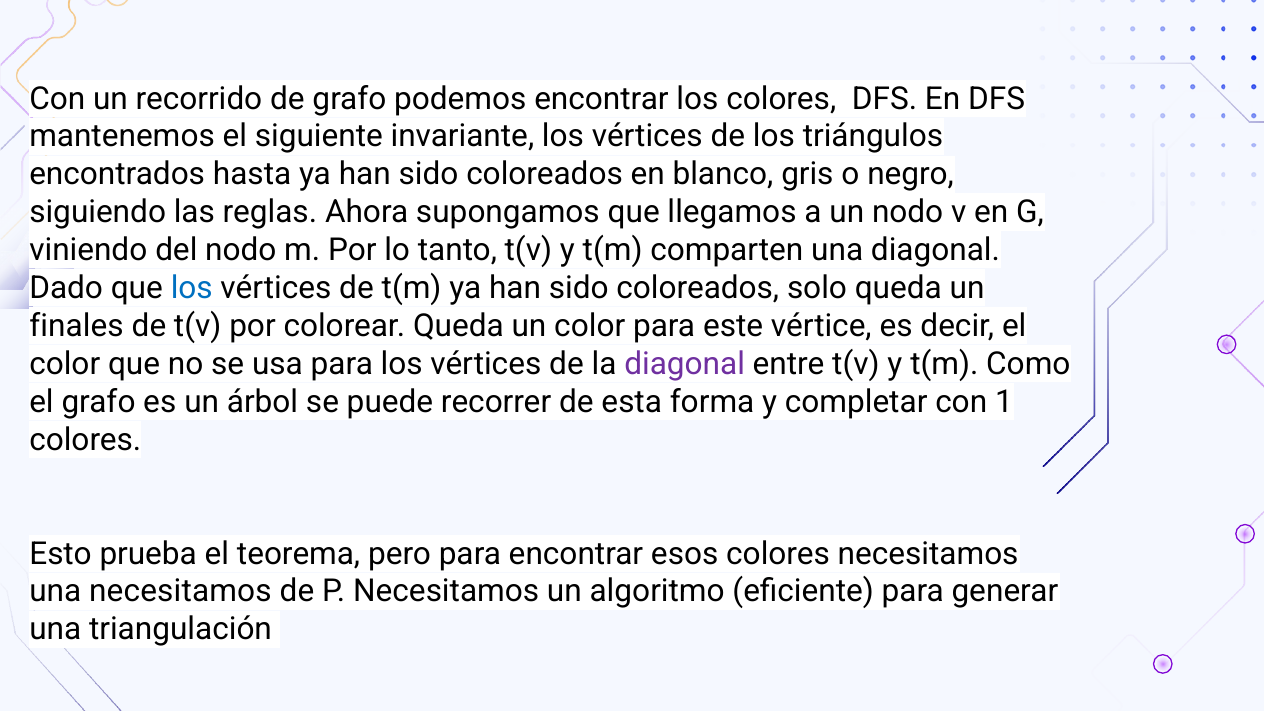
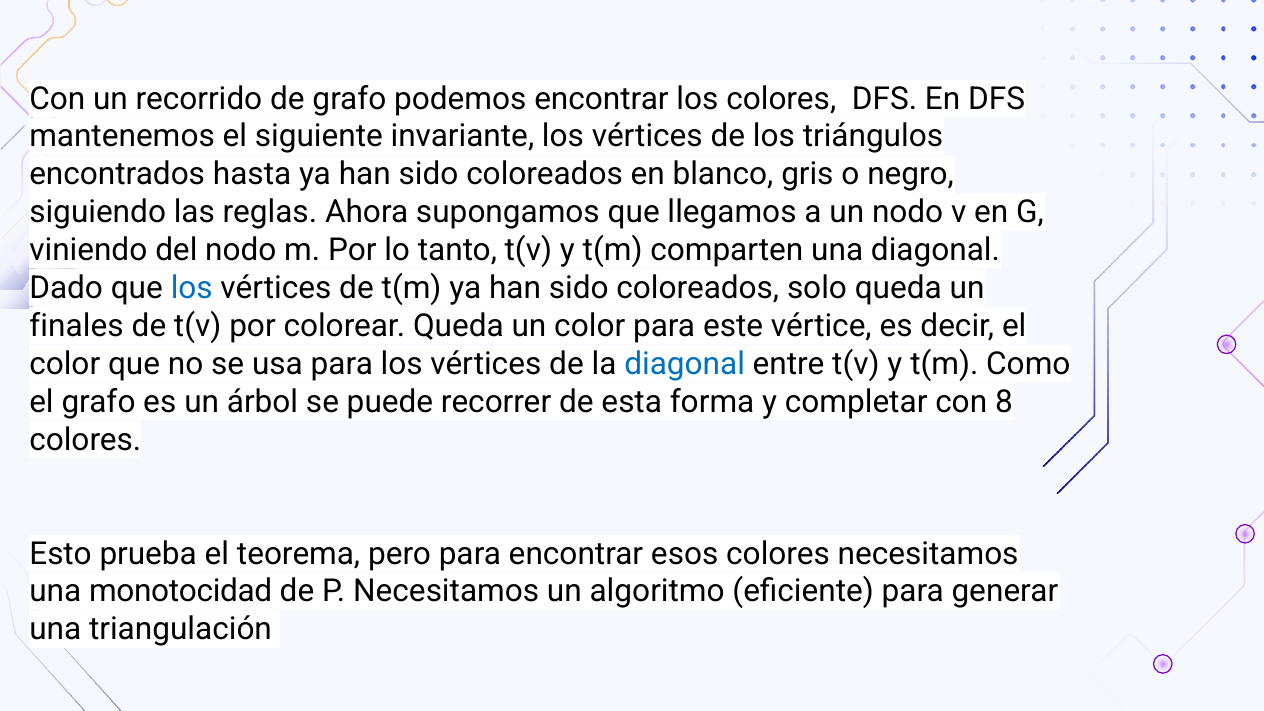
diagonal at (685, 364) colour: purple -> blue
1: 1 -> 8
una necesitamos: necesitamos -> monotocidad
